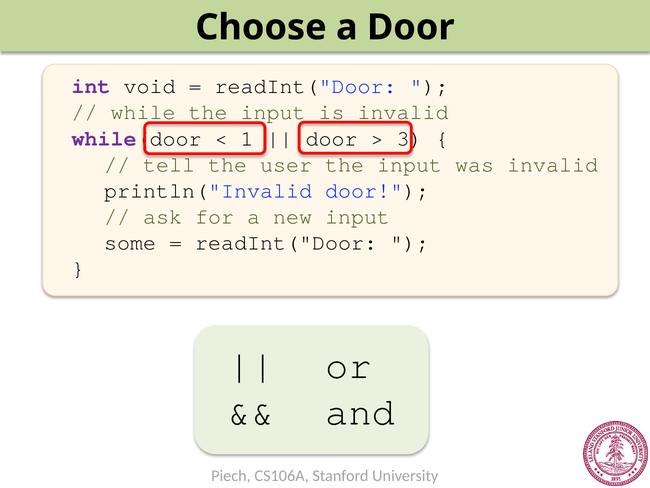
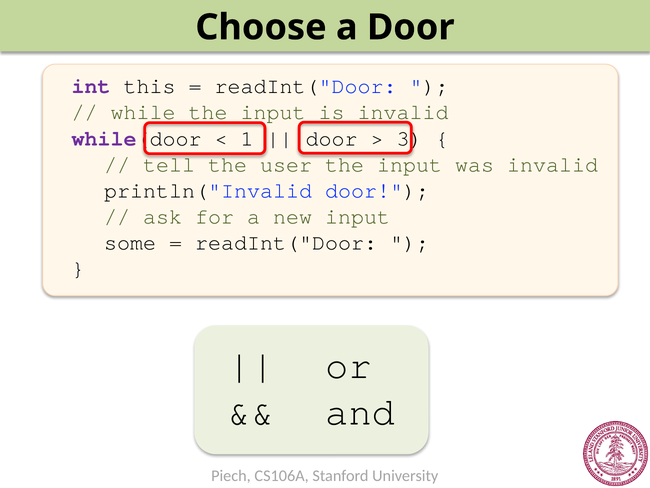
void: void -> this
